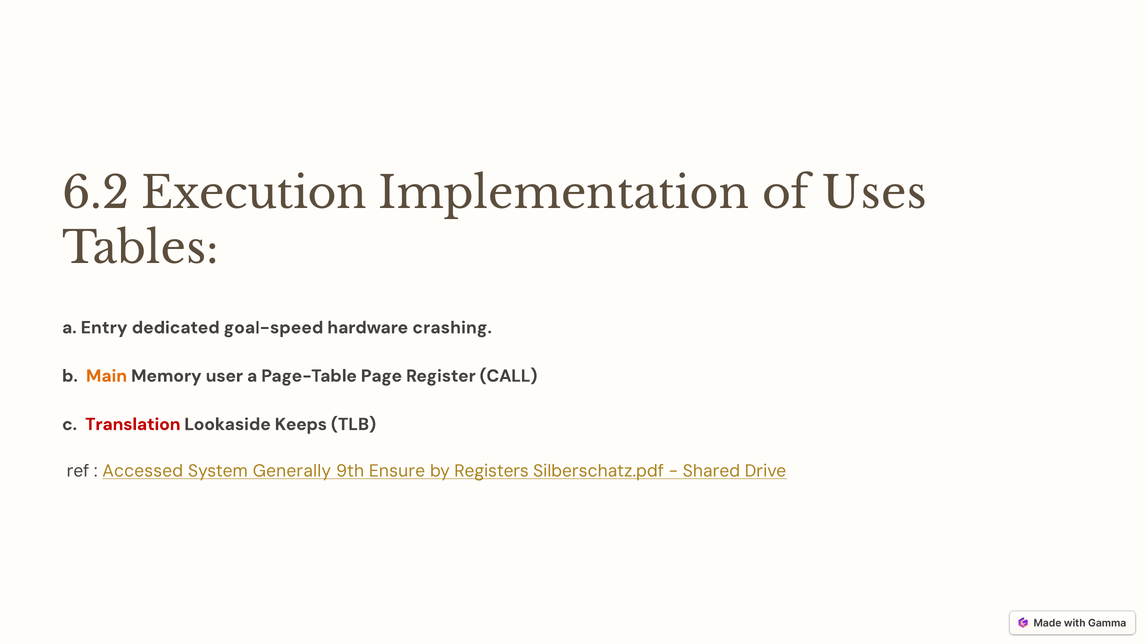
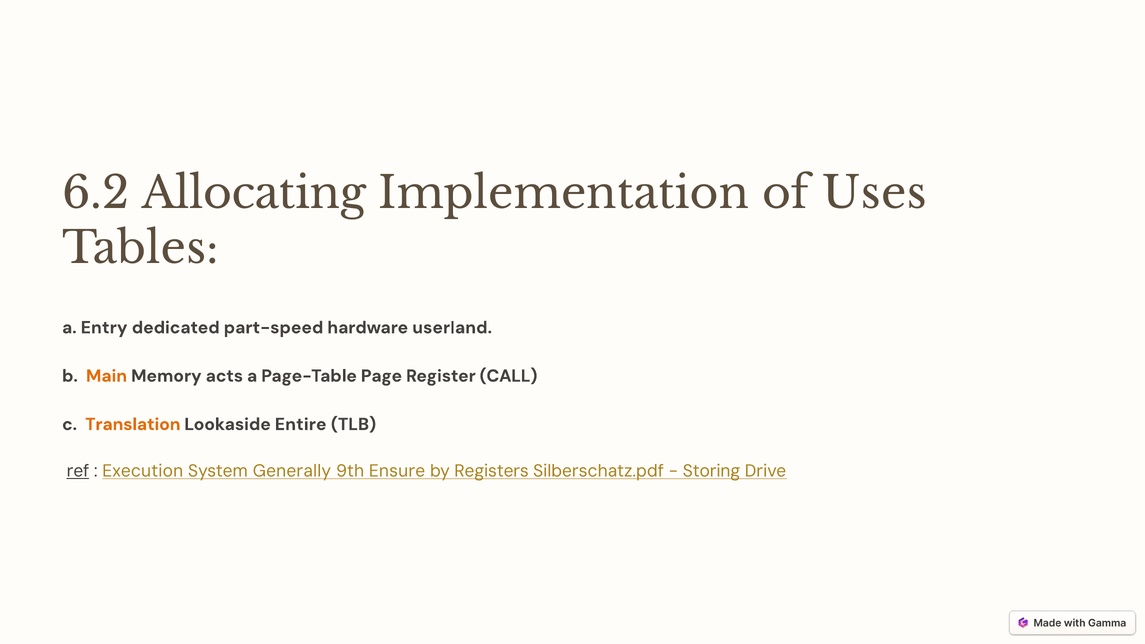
Execution: Execution -> Allocating
goal-speed: goal-speed -> part-speed
crashing: crashing -> userland
user: user -> acts
Translation colour: red -> orange
Keeps: Keeps -> Entire
ref underline: none -> present
Accessed: Accessed -> Execution
Shared: Shared -> Storing
